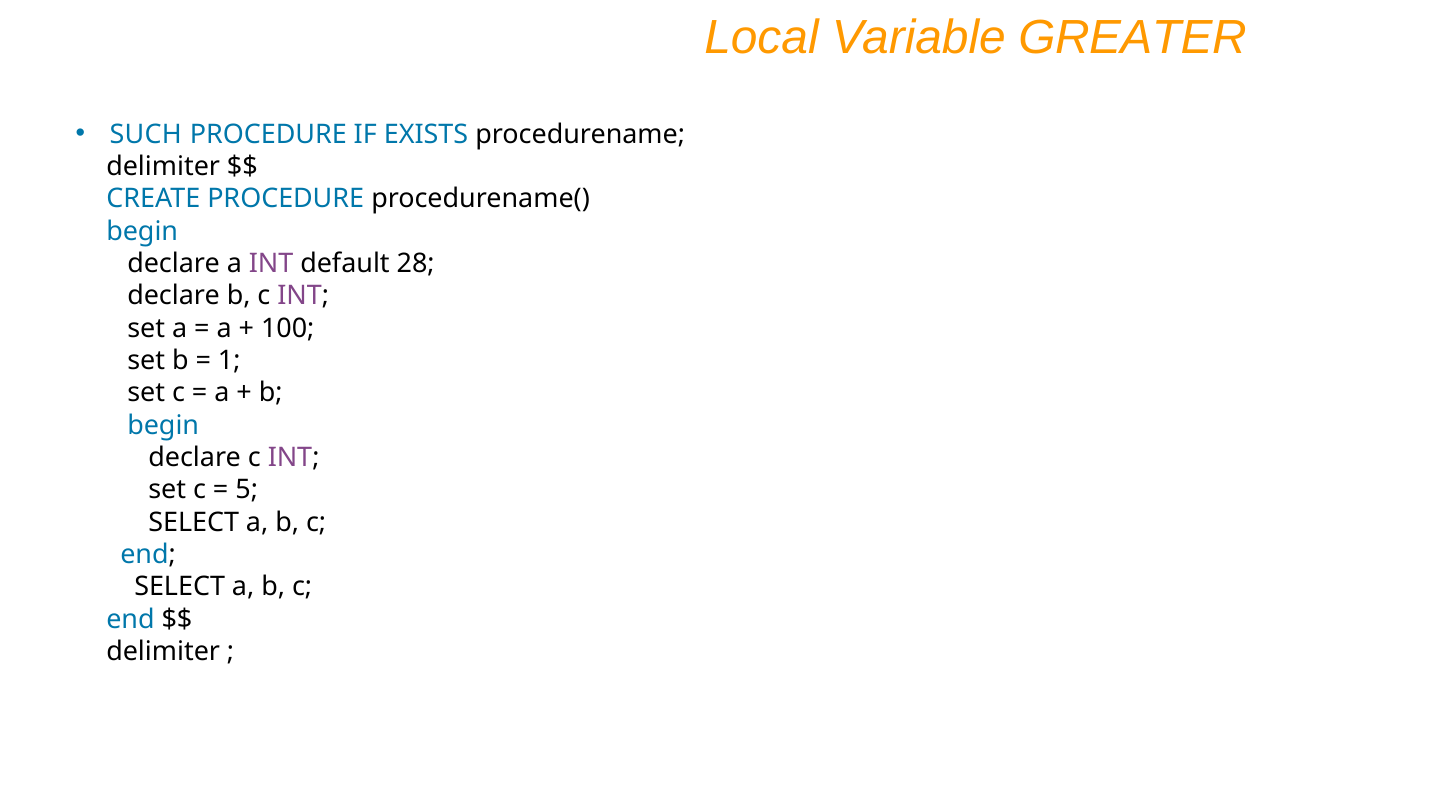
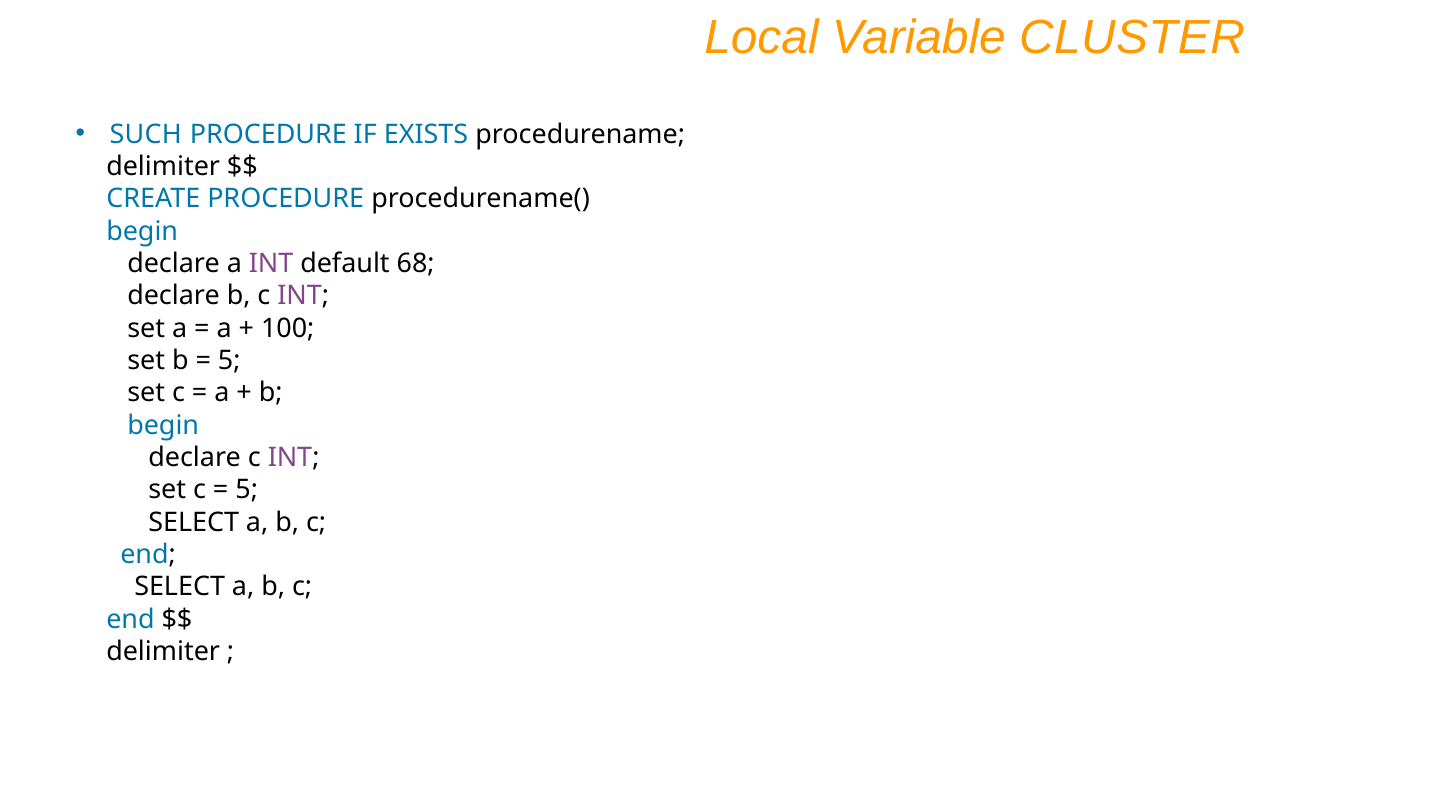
GREATER: GREATER -> CLUSTER
28: 28 -> 68
1 at (229, 361): 1 -> 5
